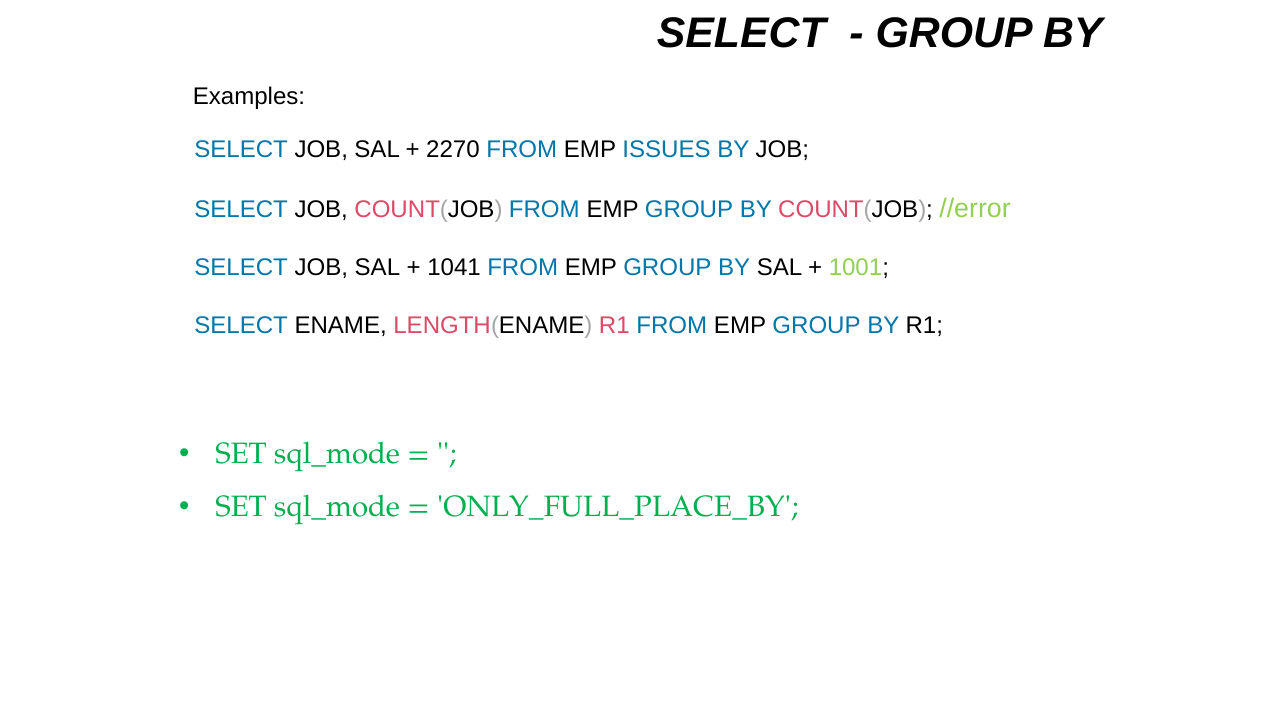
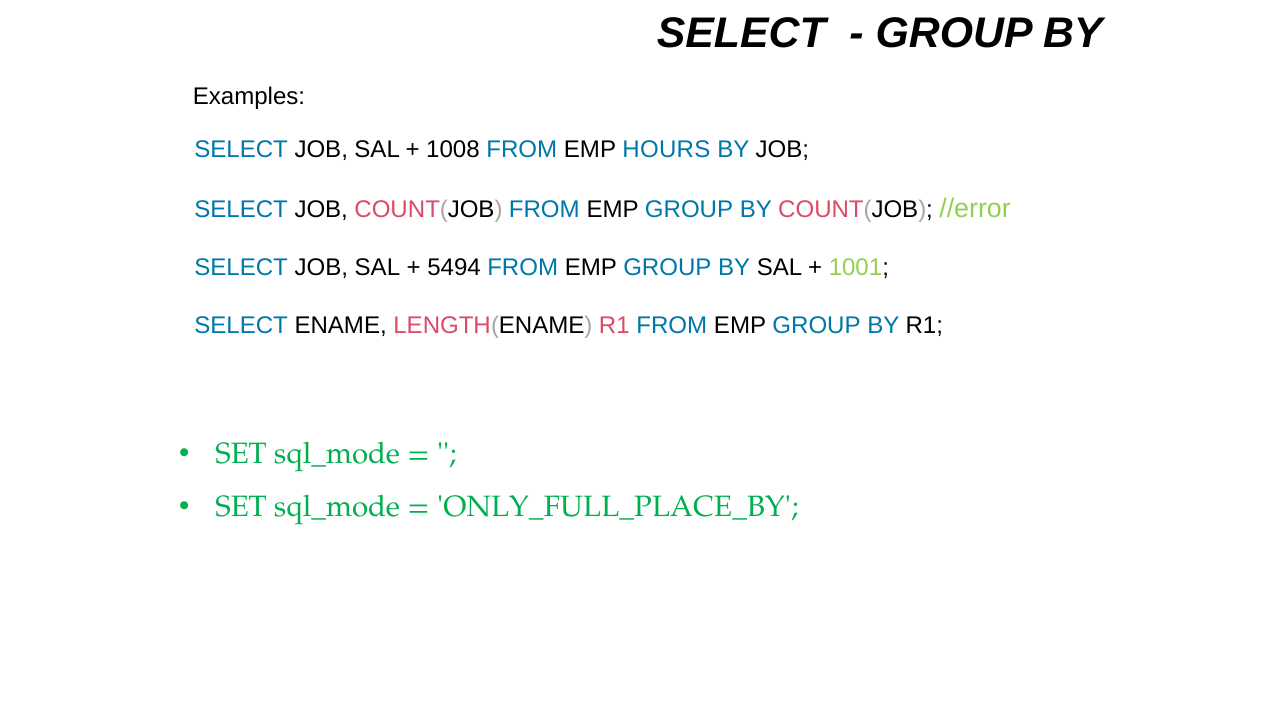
2270: 2270 -> 1008
ISSUES: ISSUES -> HOURS
1041: 1041 -> 5494
